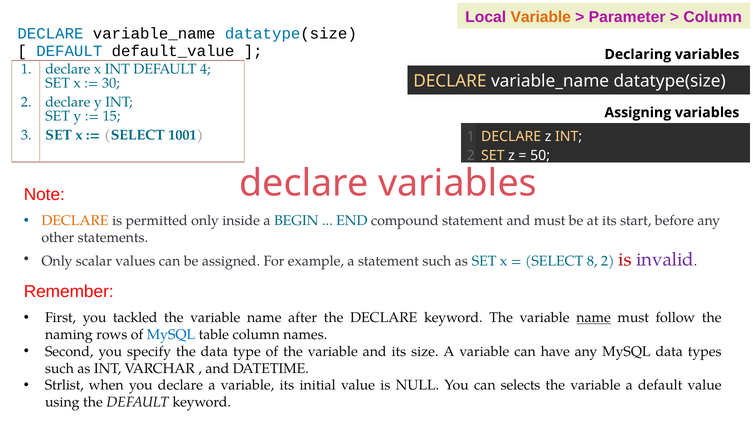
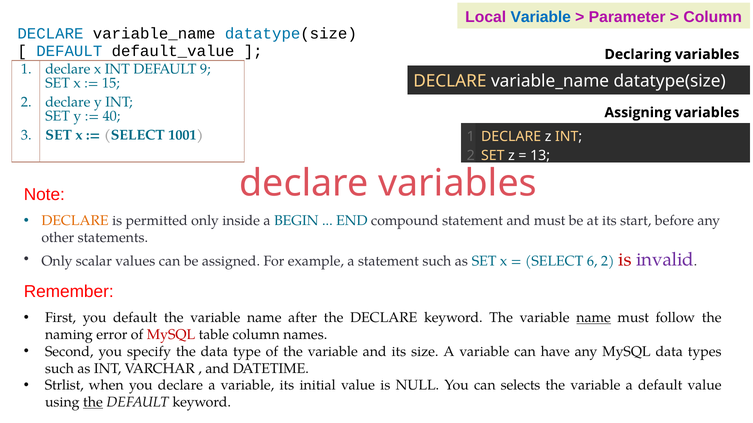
Variable at (541, 17) colour: orange -> blue
4: 4 -> 9
30: 30 -> 15
15: 15 -> 40
50: 50 -> 13
8: 8 -> 6
you tackled: tackled -> default
rows: rows -> error
MySQL at (171, 335) colour: blue -> red
the at (93, 403) underline: none -> present
